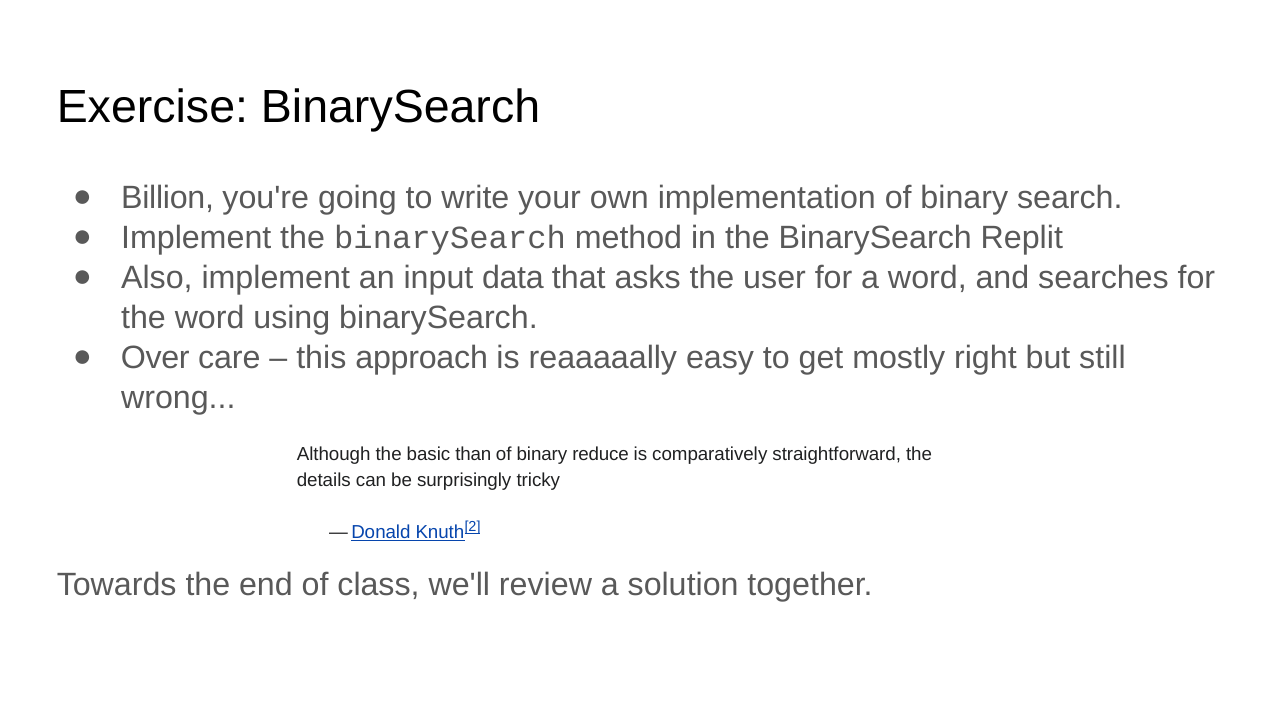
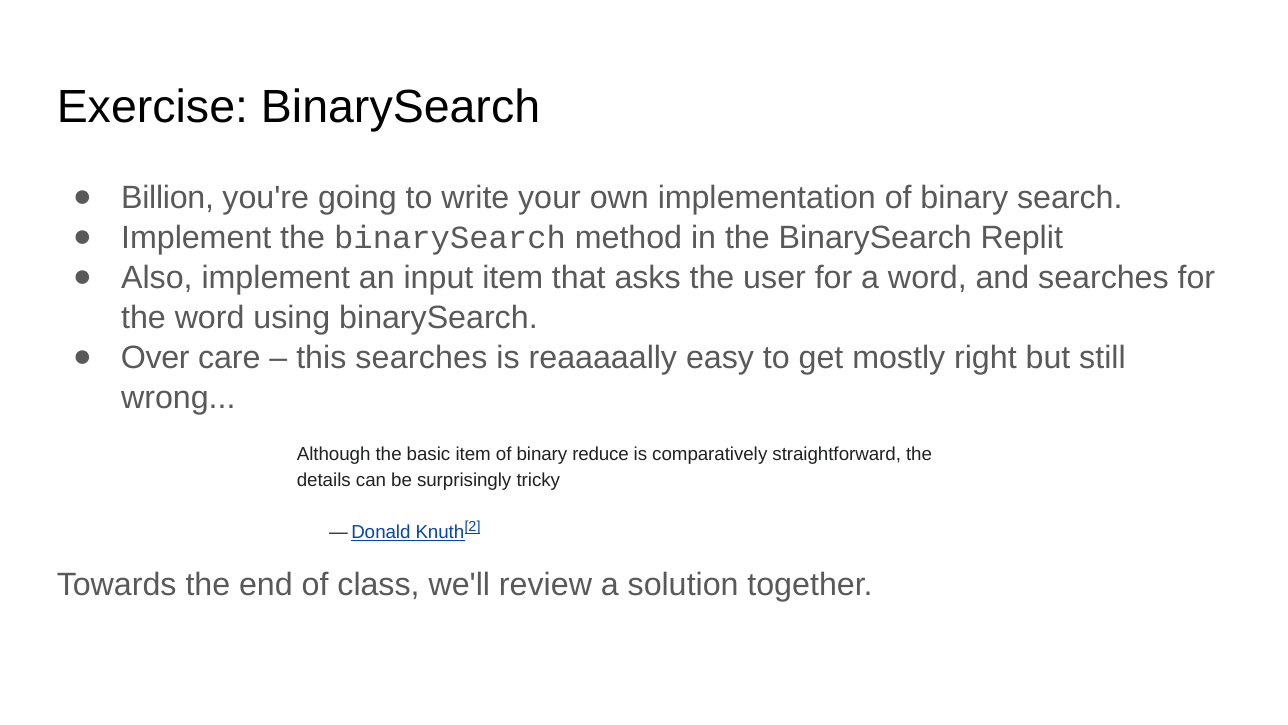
input data: data -> item
this approach: approach -> searches
basic than: than -> item
